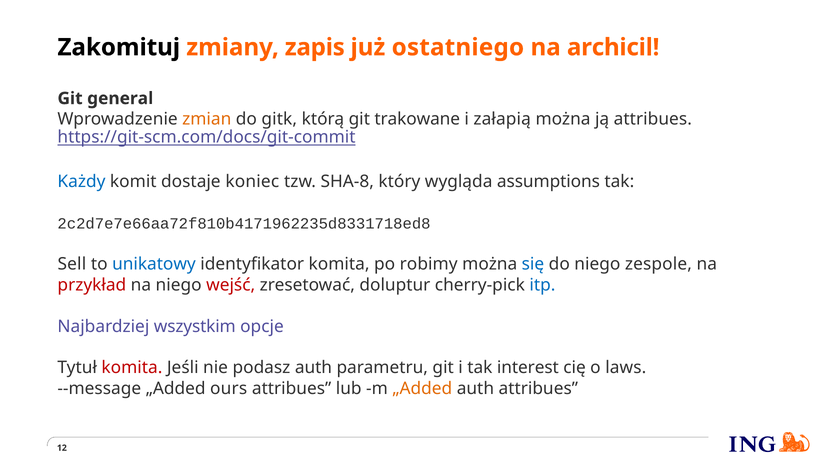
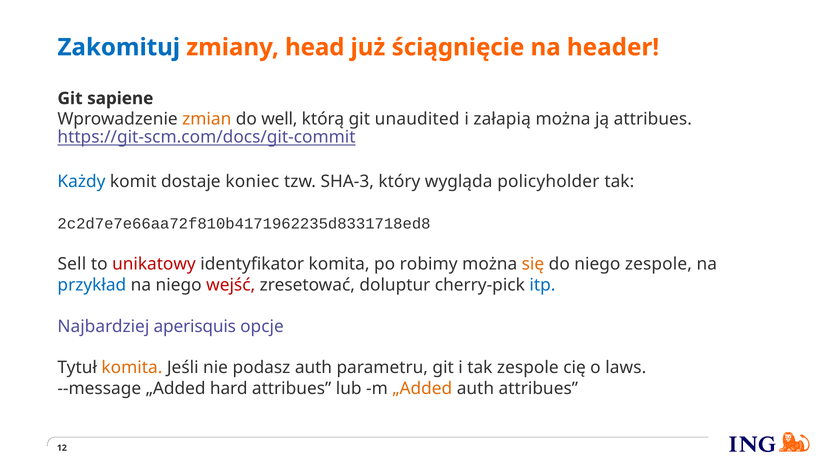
Zakomituj colour: black -> blue
zapis: zapis -> head
ostatniego: ostatniego -> ściągnięcie
archicil: archicil -> header
general: general -> sapiene
gitk: gitk -> well
trakowane: trakowane -> unaudited
SHA-8: SHA-8 -> SHA-3
assumptions: assumptions -> policyholder
unikatowy colour: blue -> red
się colour: blue -> orange
przykład colour: red -> blue
wszystkim: wszystkim -> aperisquis
komita at (132, 368) colour: red -> orange
tak interest: interest -> zespole
ours: ours -> hard
